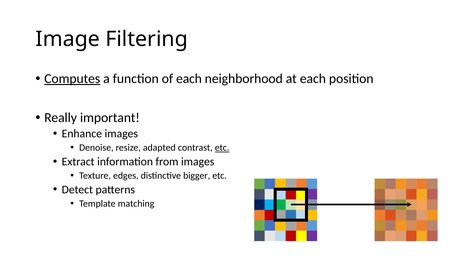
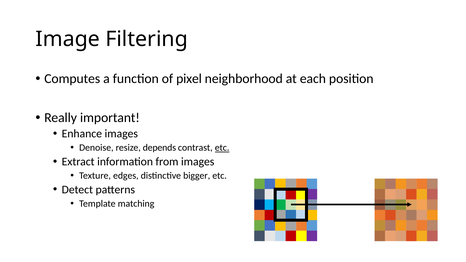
Computes underline: present -> none
of each: each -> pixel
adapted: adapted -> depends
